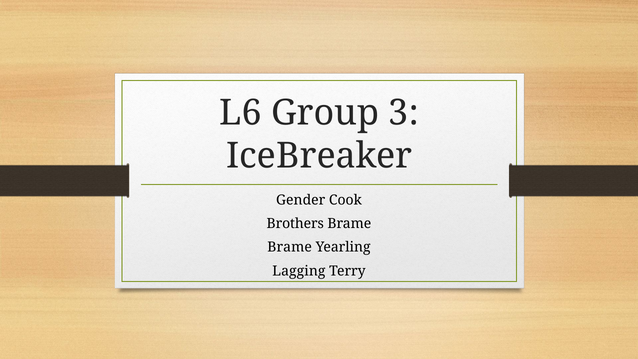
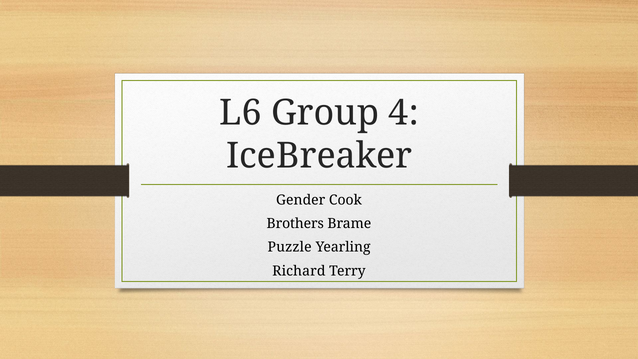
3: 3 -> 4
Brame at (290, 247): Brame -> Puzzle
Lagging: Lagging -> Richard
